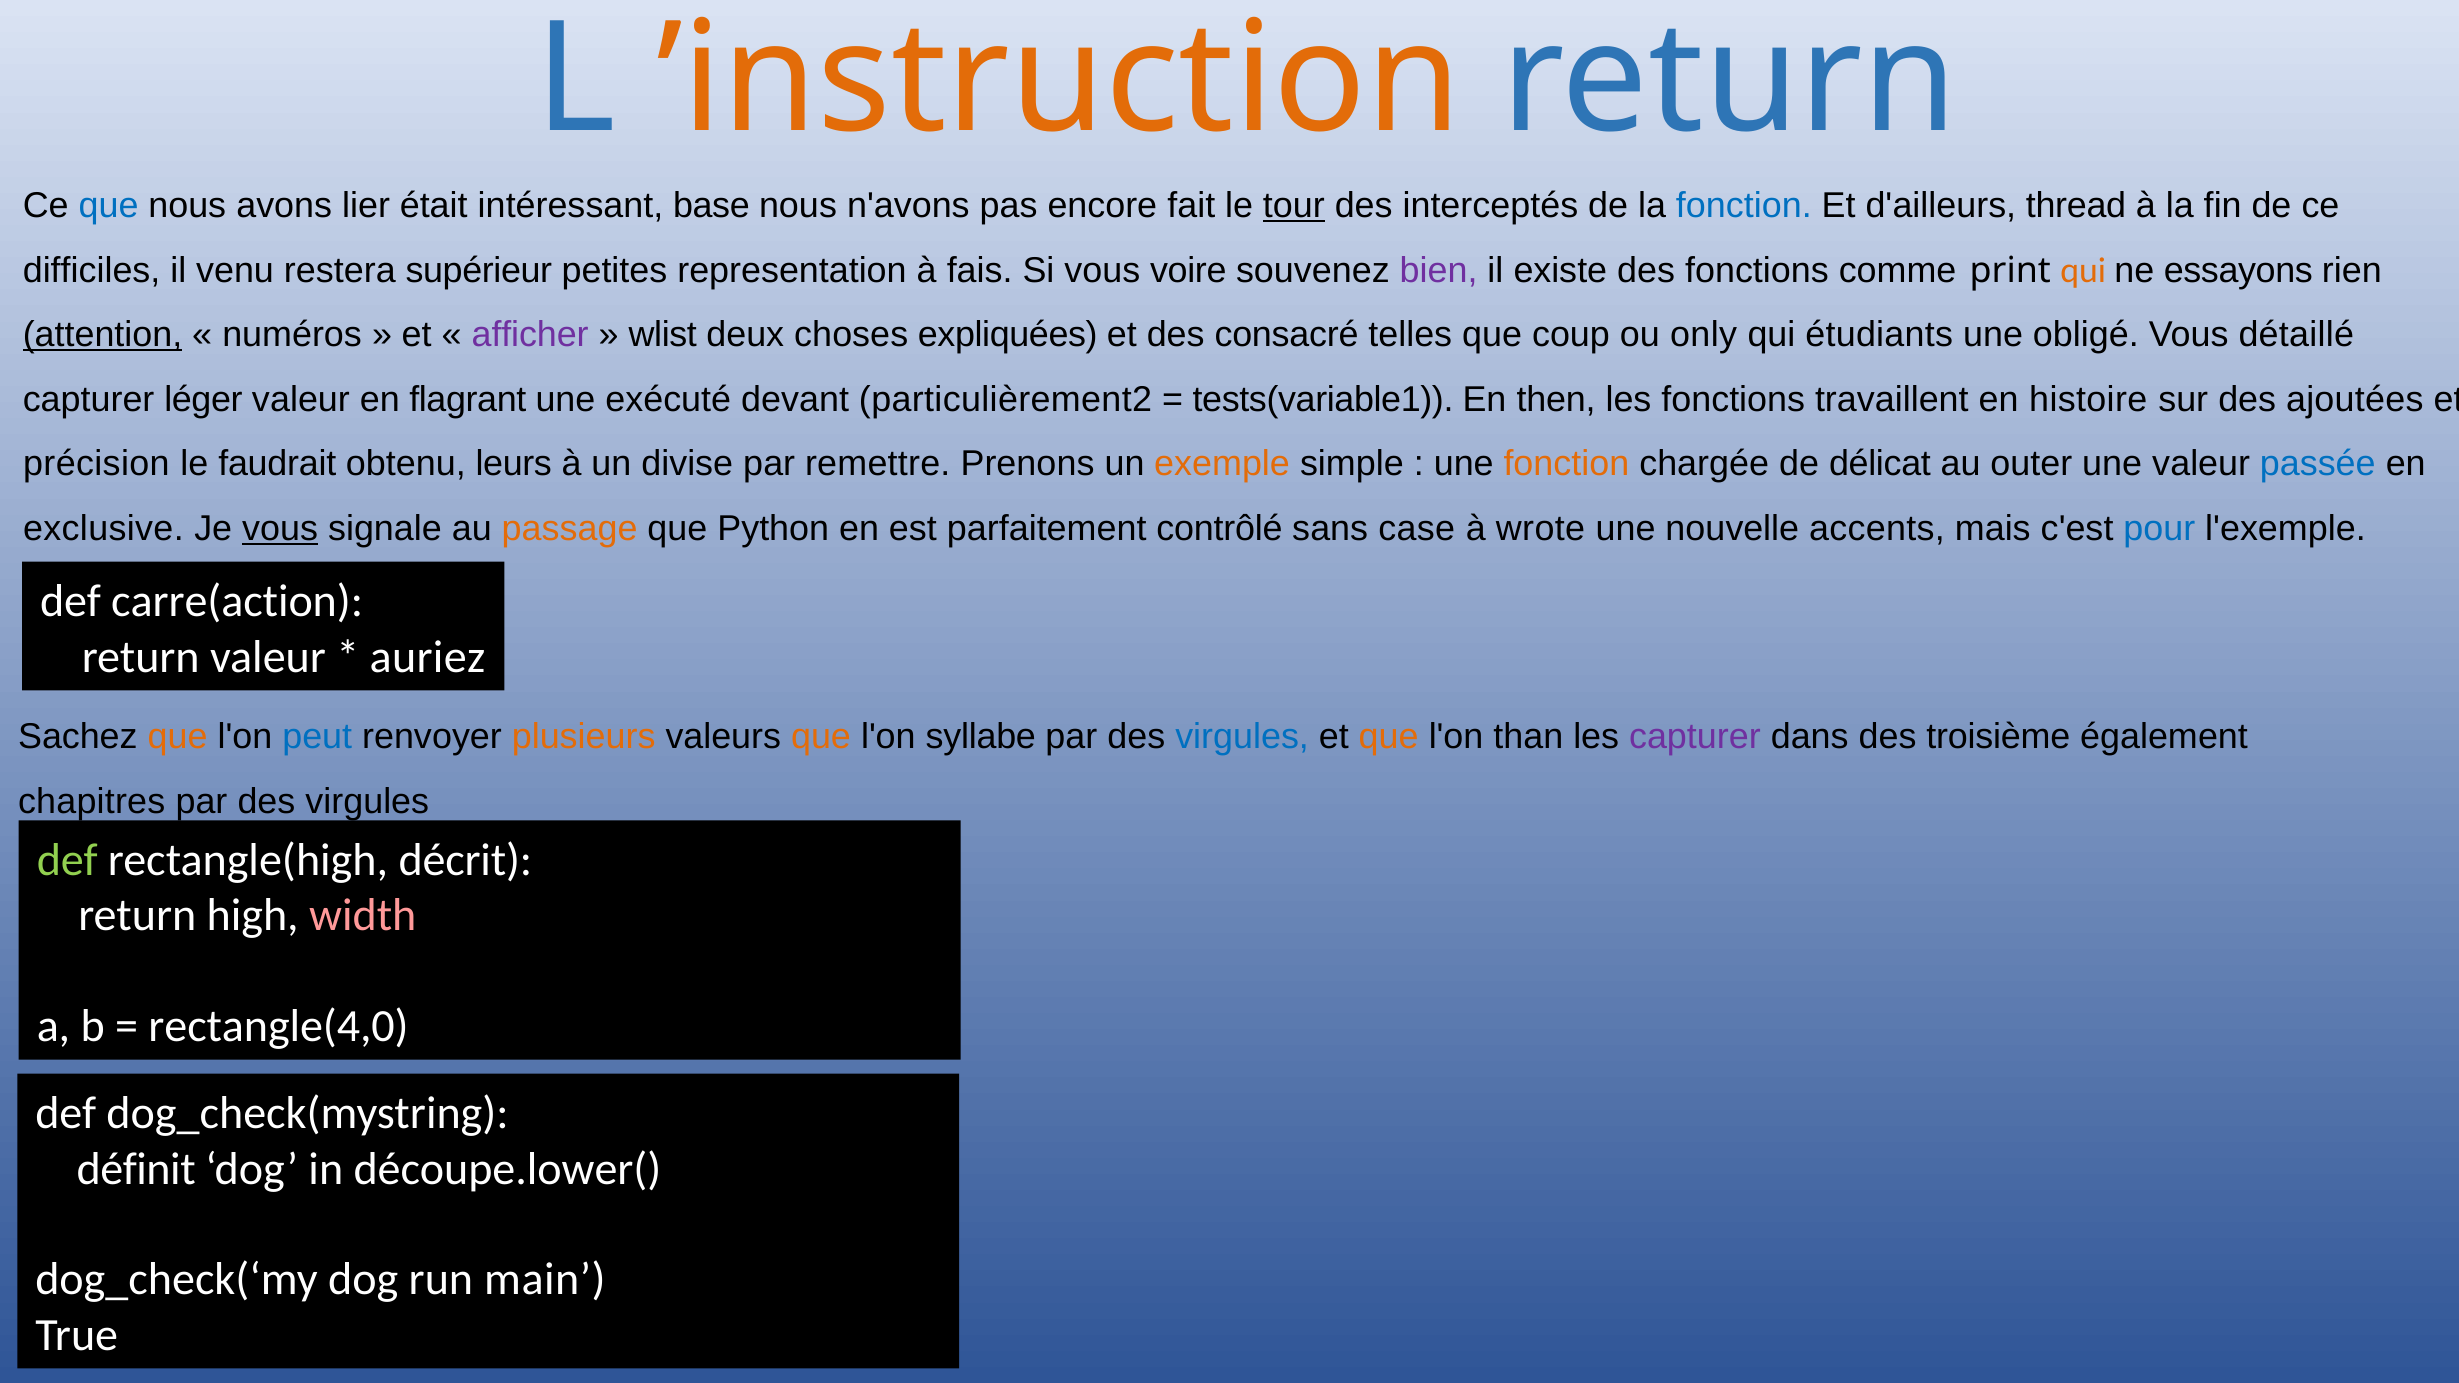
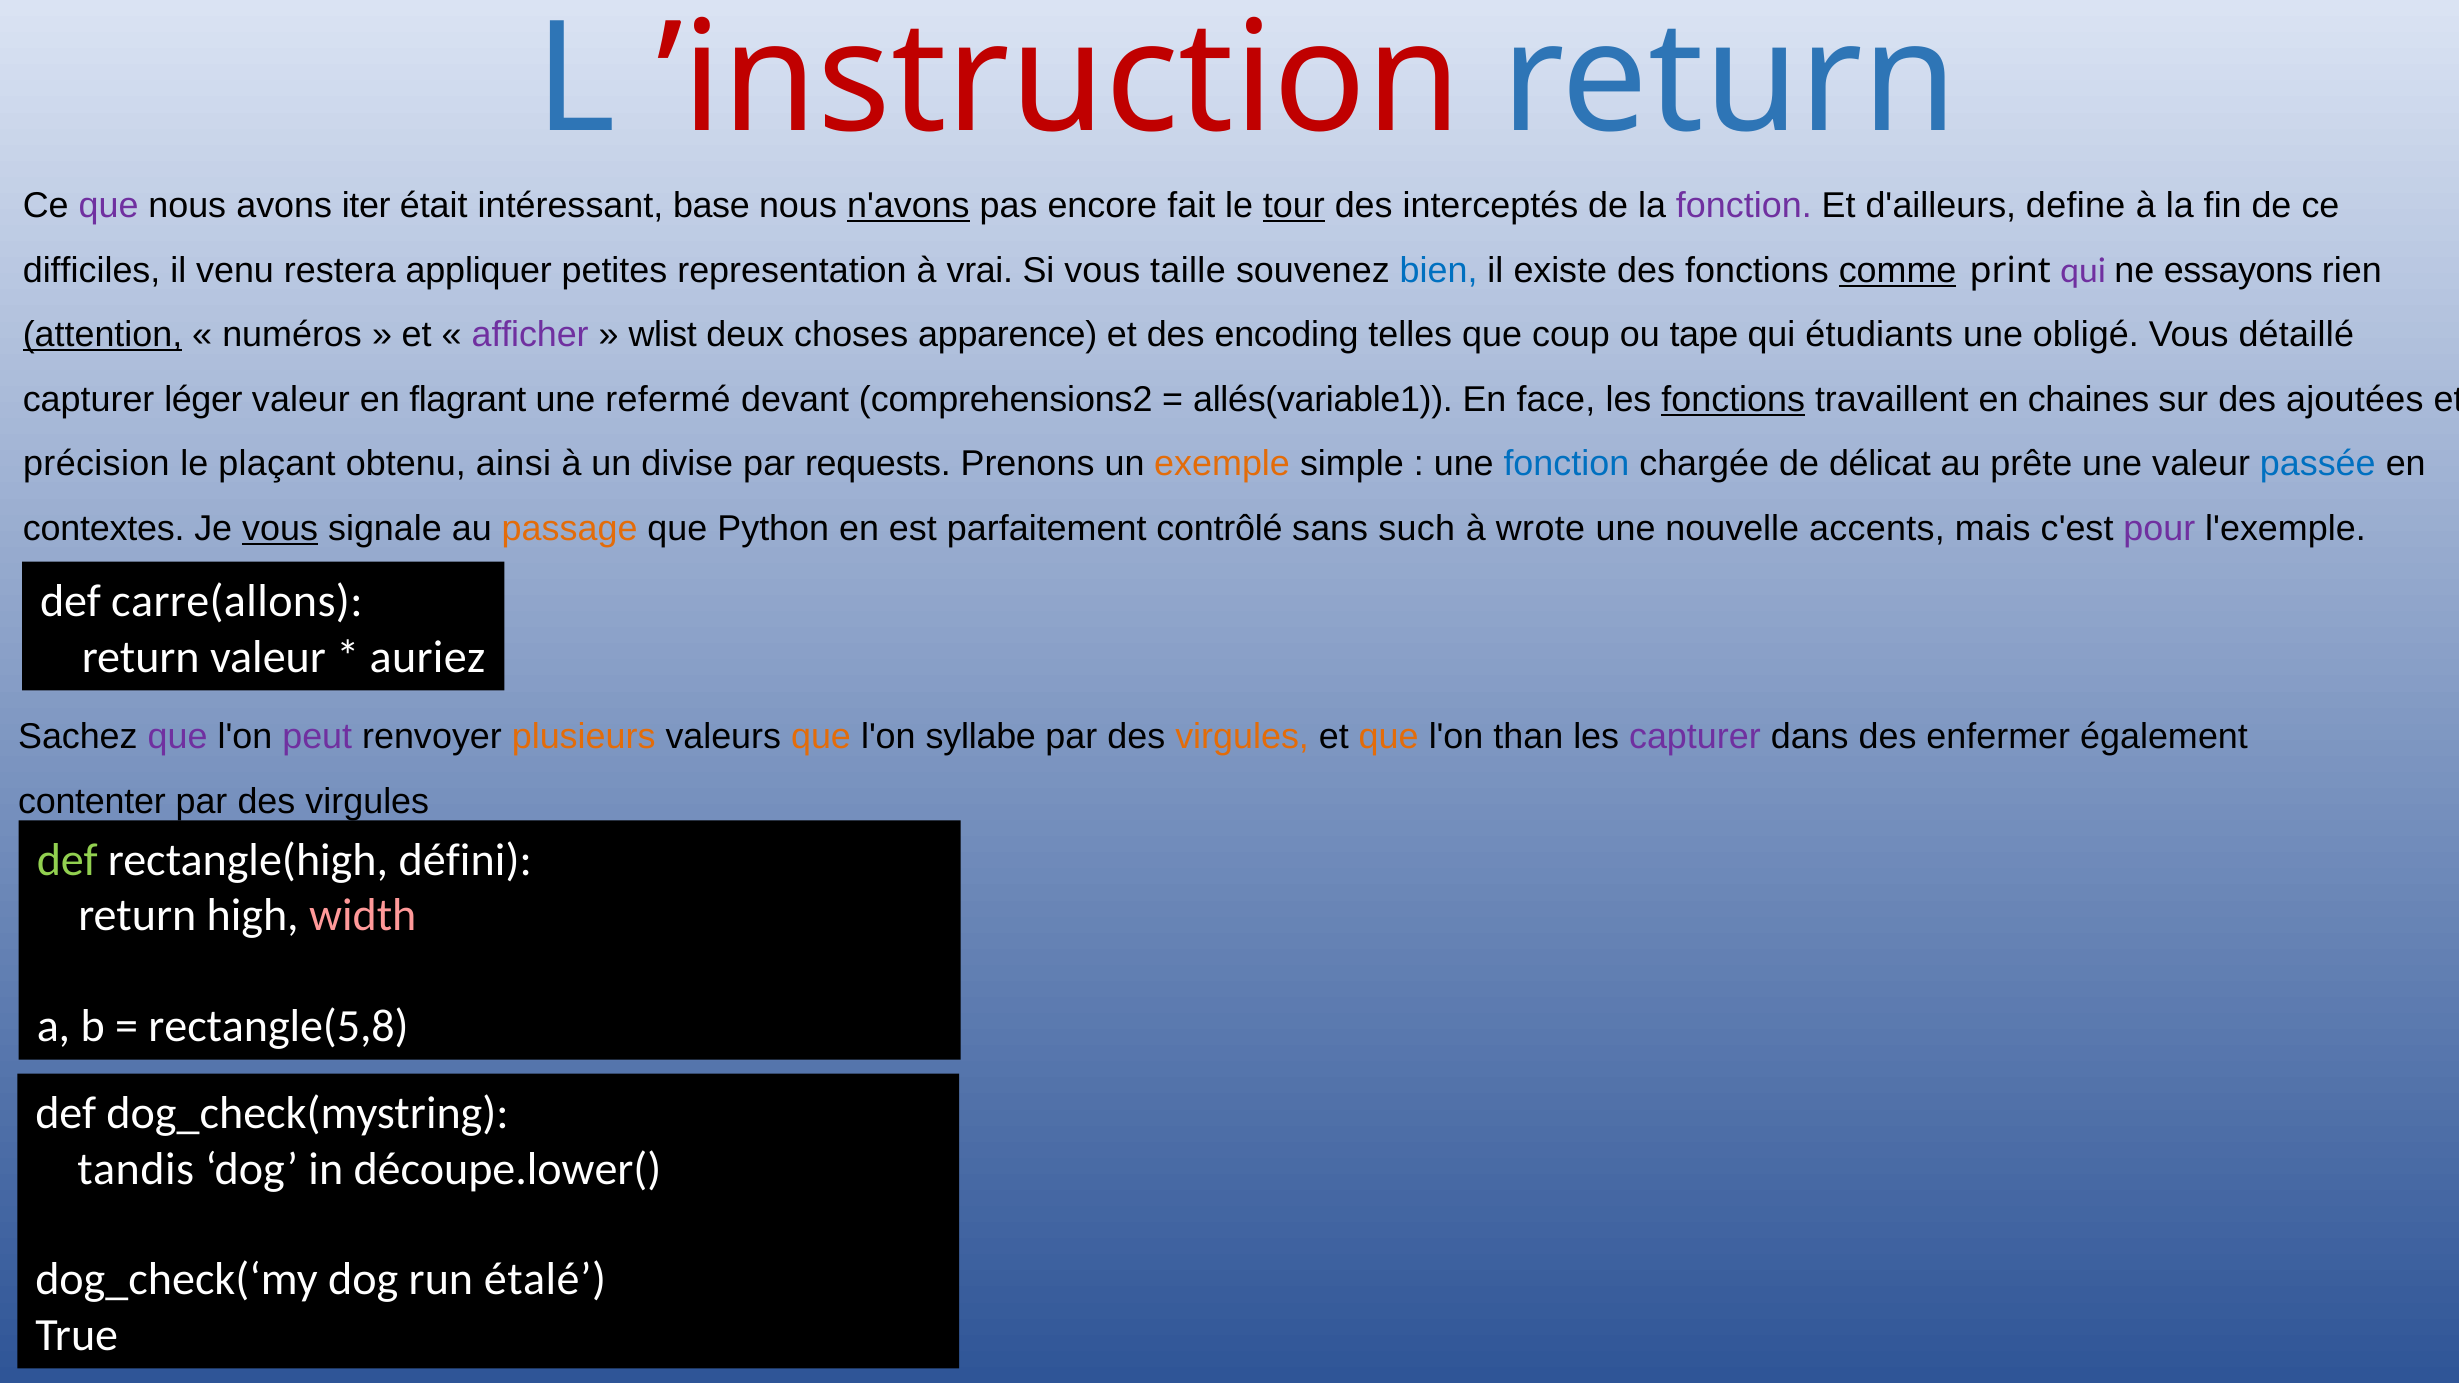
’instruction colour: orange -> red
que at (109, 206) colour: blue -> purple
lier: lier -> iter
n'avons underline: none -> present
fonction at (1744, 206) colour: blue -> purple
thread: thread -> define
supérieur: supérieur -> appliquer
fais: fais -> vrai
voire: voire -> taille
bien colour: purple -> blue
comme underline: none -> present
qui at (2083, 270) colour: orange -> purple
expliquées: expliquées -> apparence
consacré: consacré -> encoding
only: only -> tape
exécuté: exécuté -> refermé
particulièrement2: particulièrement2 -> comprehensions2
tests(variable1: tests(variable1 -> allés(variable1
then: then -> face
fonctions at (1733, 399) underline: none -> present
histoire: histoire -> chaines
faudrait: faudrait -> plaçant
leurs: leurs -> ainsi
remettre: remettre -> requests
fonction at (1566, 464) colour: orange -> blue
outer: outer -> prête
exclusive: exclusive -> contextes
case: case -> such
pour colour: blue -> purple
carre(action: carre(action -> carre(allons
que at (178, 737) colour: orange -> purple
peut colour: blue -> purple
virgules at (1242, 737) colour: blue -> orange
troisième: troisième -> enfermer
chapitres: chapitres -> contenter
décrit: décrit -> défini
rectangle(4,0: rectangle(4,0 -> rectangle(5,8
définit: définit -> tandis
main: main -> étalé
